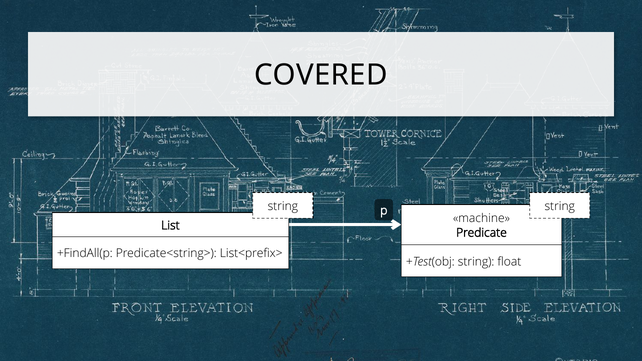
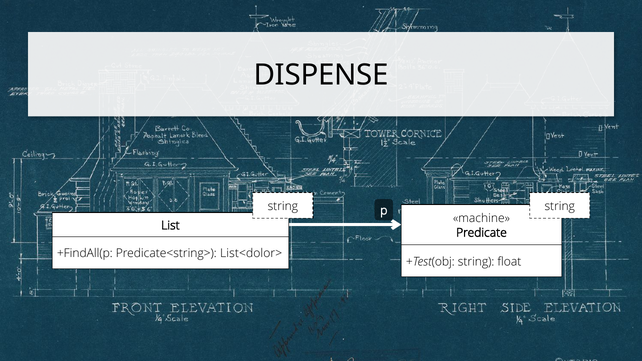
COVERED: COVERED -> DISPENSE
List<prefix>: List<prefix> -> List<dolor>
